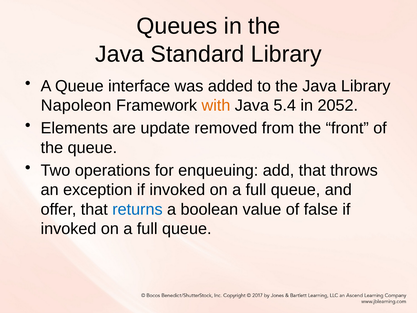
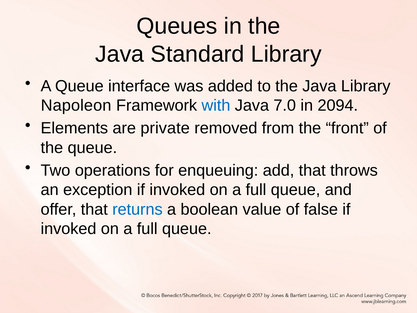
with colour: orange -> blue
5.4: 5.4 -> 7.0
2052: 2052 -> 2094
update: update -> private
